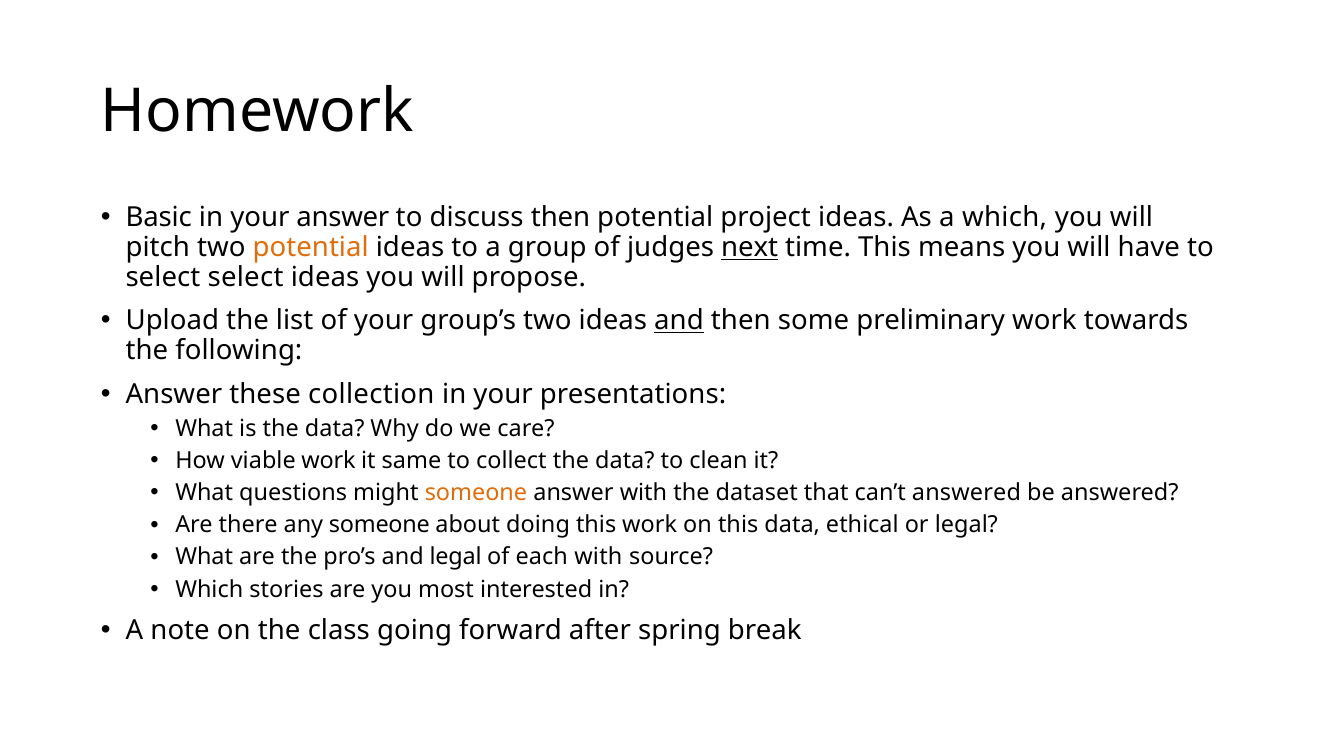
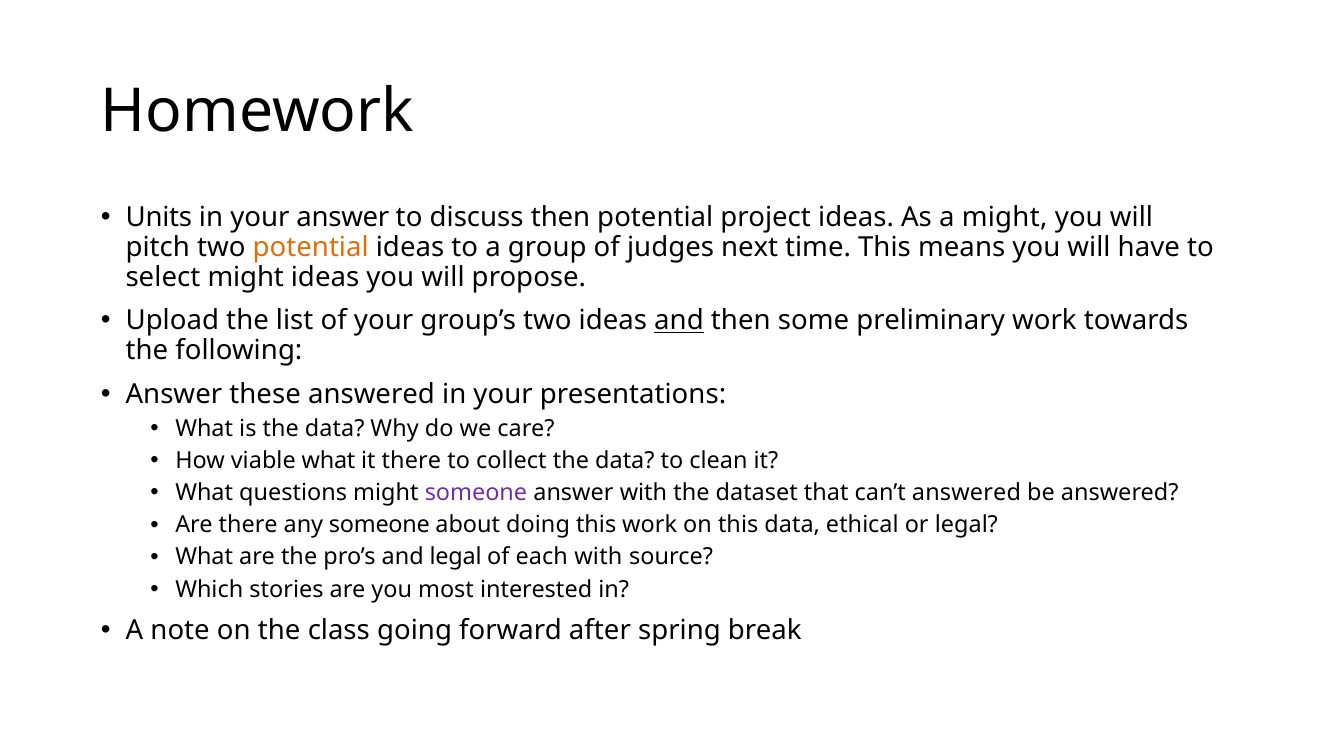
Basic: Basic -> Units
a which: which -> might
next underline: present -> none
select select: select -> might
these collection: collection -> answered
viable work: work -> what
it same: same -> there
someone at (476, 493) colour: orange -> purple
